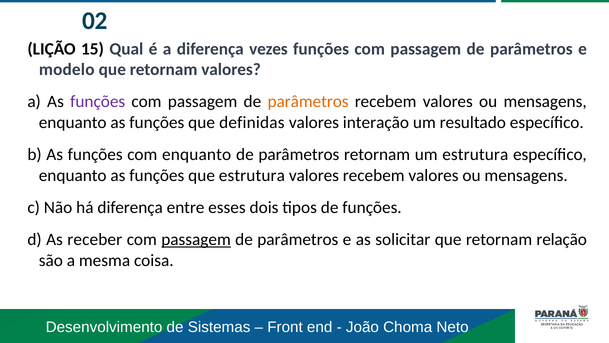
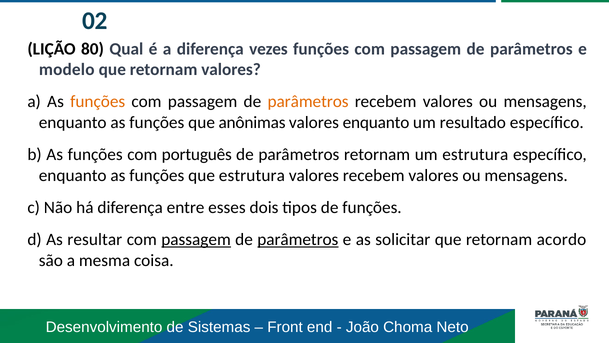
15: 15 -> 80
funções at (98, 102) colour: purple -> orange
definidas: definidas -> anônimas
valores interação: interação -> enquanto
com enquanto: enquanto -> português
receber: receber -> resultar
parâmetros at (298, 239) underline: none -> present
relação: relação -> acordo
